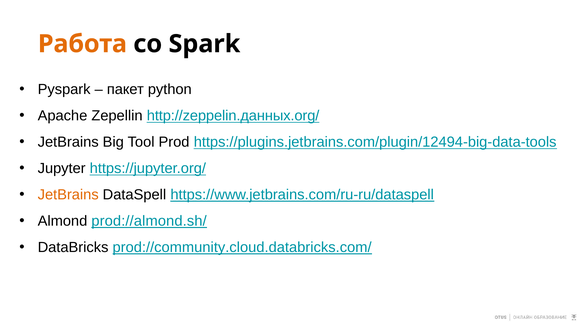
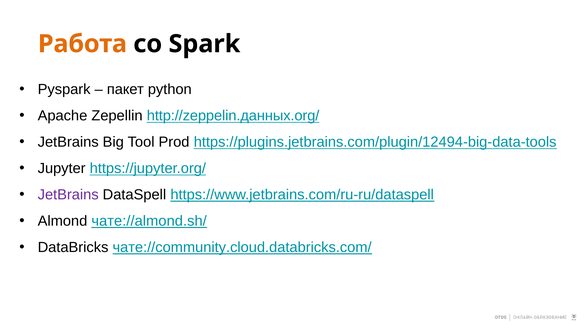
JetBrains at (68, 195) colour: orange -> purple
prod://almond.sh/: prod://almond.sh/ -> чате://almond.sh/
prod://community.cloud.databricks.com/: prod://community.cloud.databricks.com/ -> чате://community.cloud.databricks.com/
